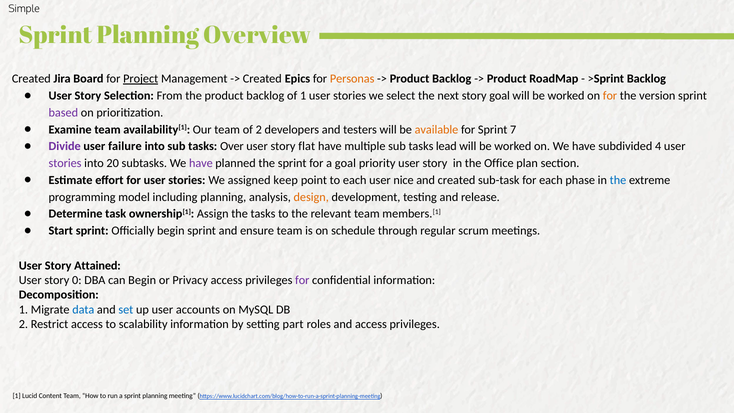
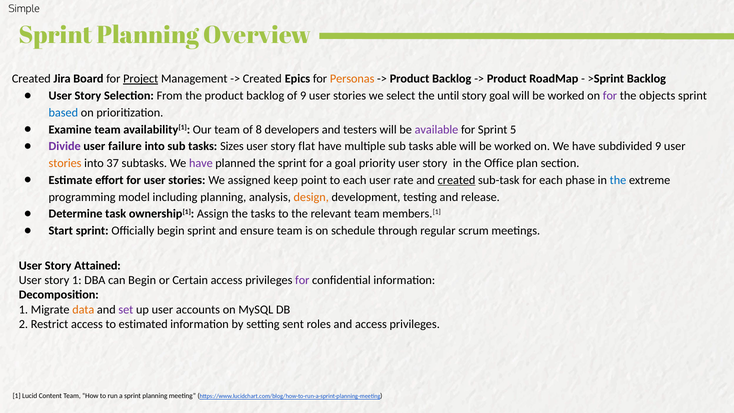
of 1: 1 -> 9
next: next -> until
for at (610, 96) colour: orange -> purple
version: version -> objects
based colour: purple -> blue
of 2: 2 -> 8
available colour: orange -> purple
7: 7 -> 5
Over: Over -> Sizes
lead: lead -> able
subdivided 4: 4 -> 9
stories at (65, 163) colour: purple -> orange
20: 20 -> 37
nice: nice -> rate
created at (457, 180) underline: none -> present
story 0: 0 -> 1
Privacy: Privacy -> Certain
data colour: blue -> orange
set colour: blue -> purple
scalability: scalability -> estimated
part: part -> sent
